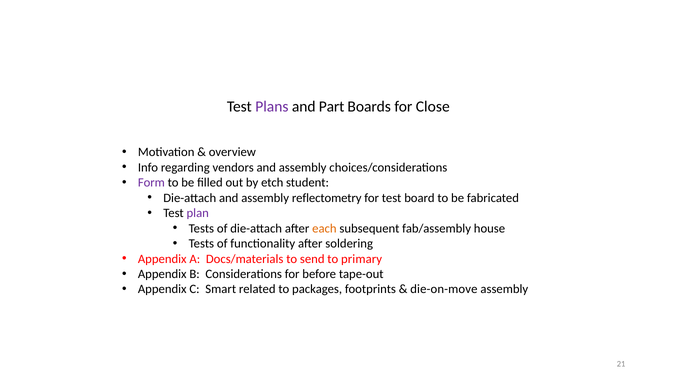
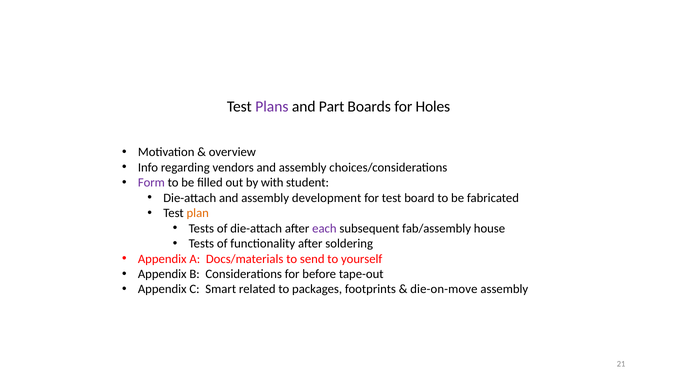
Close: Close -> Holes
etch: etch -> with
reflectometry: reflectometry -> development
plan colour: purple -> orange
each colour: orange -> purple
primary: primary -> yourself
